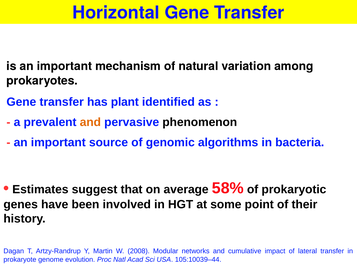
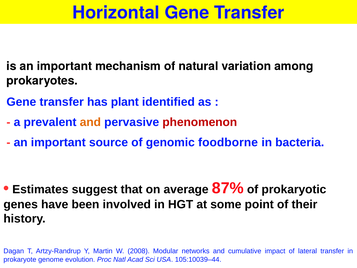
phenomenon colour: black -> red
algorithms: algorithms -> foodborne
58%: 58% -> 87%
